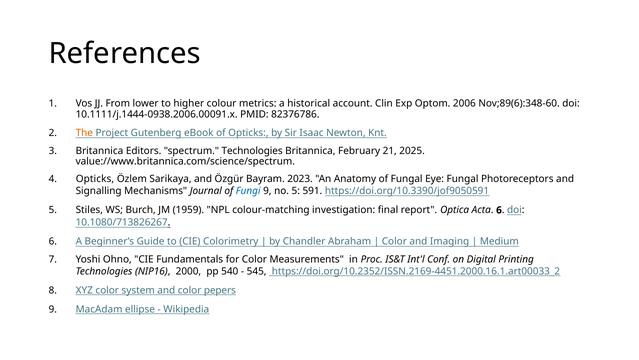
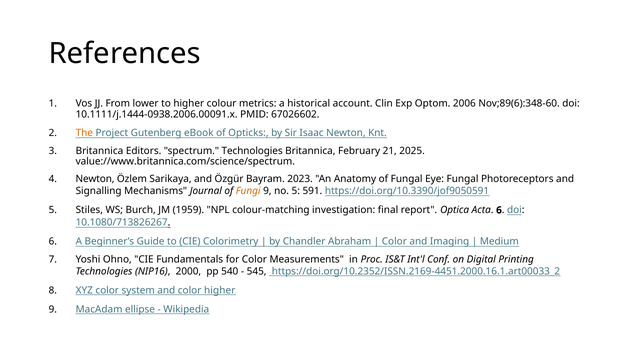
82376786: 82376786 -> 67026602
Opticks at (95, 179): Opticks -> Newton
Fungi colour: blue -> orange
color pepers: pepers -> higher
